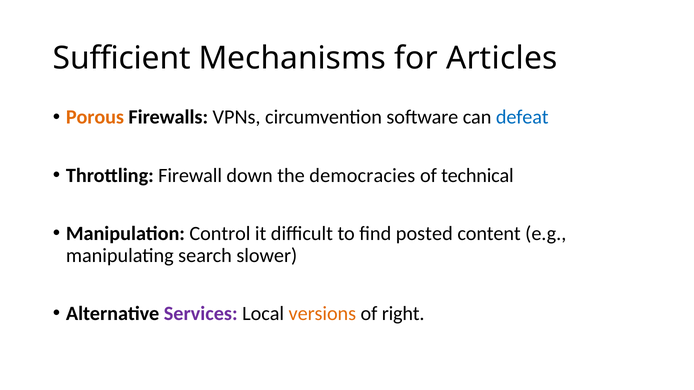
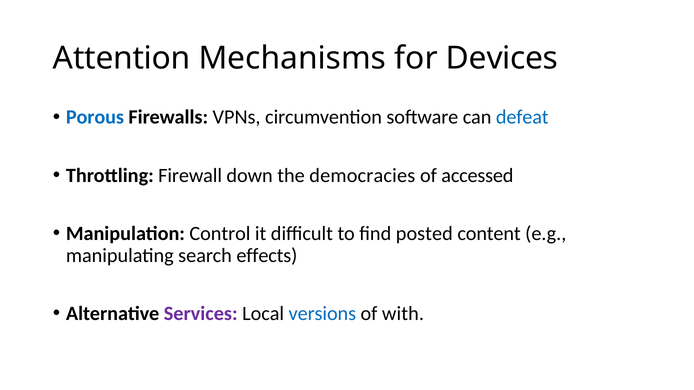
Sufficient: Sufficient -> Attention
Articles: Articles -> Devices
Porous colour: orange -> blue
technical: technical -> accessed
slower: slower -> effects
versions colour: orange -> blue
right: right -> with
